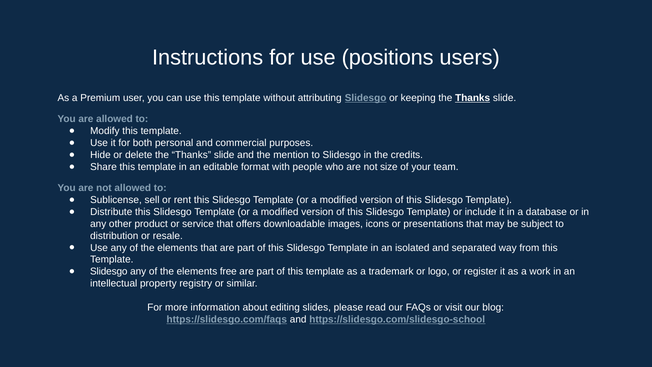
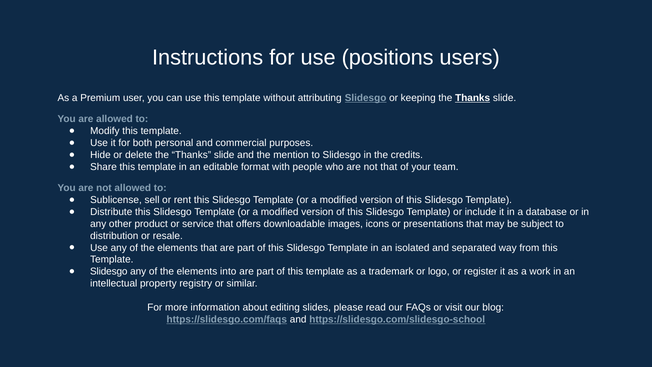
not size: size -> that
free: free -> into
